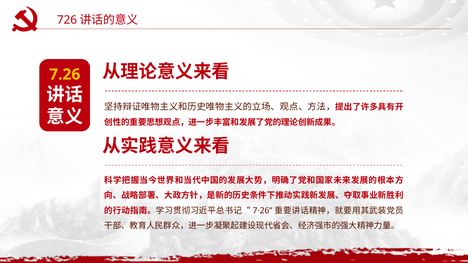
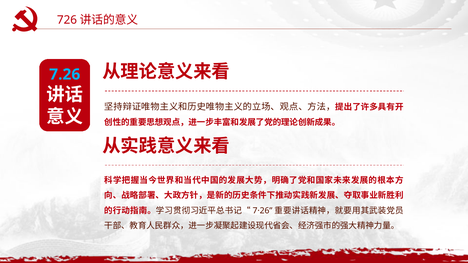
7.26 colour: yellow -> light blue
